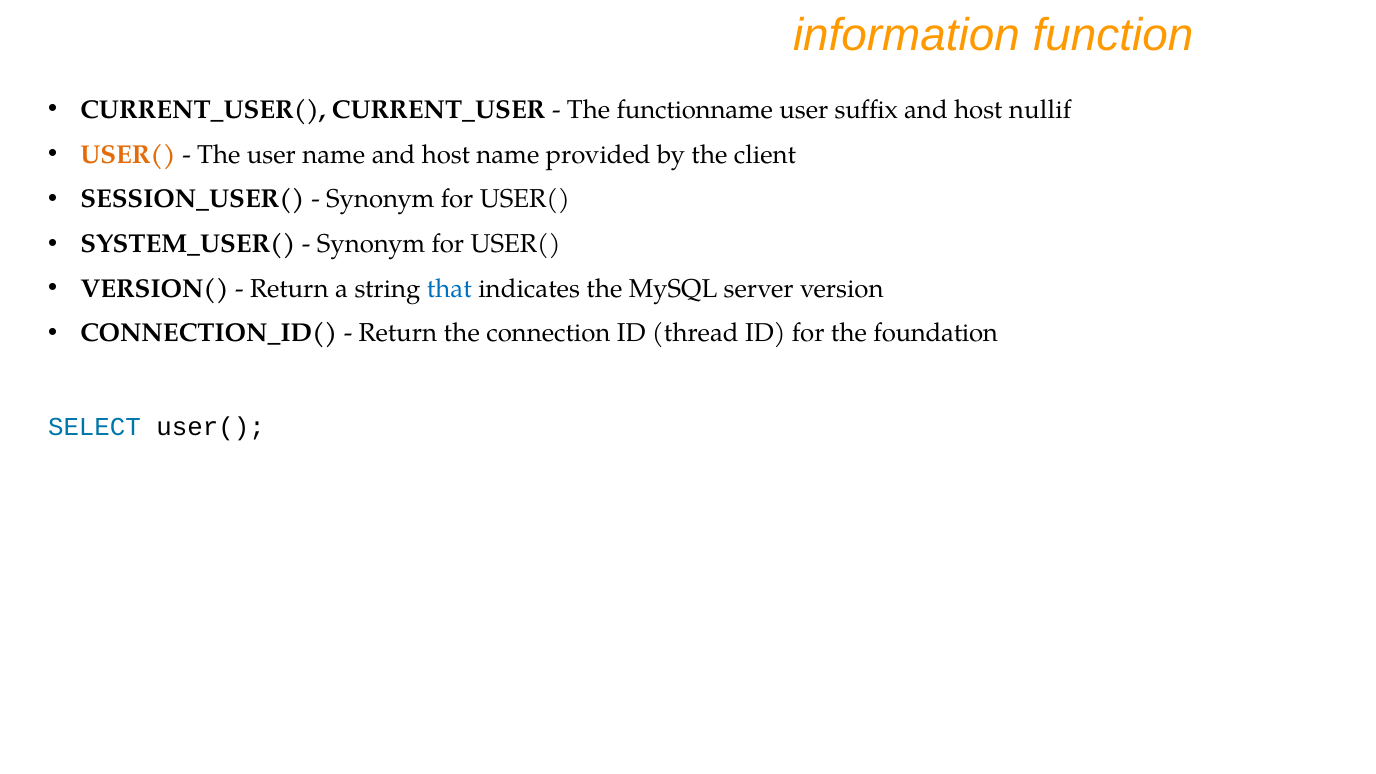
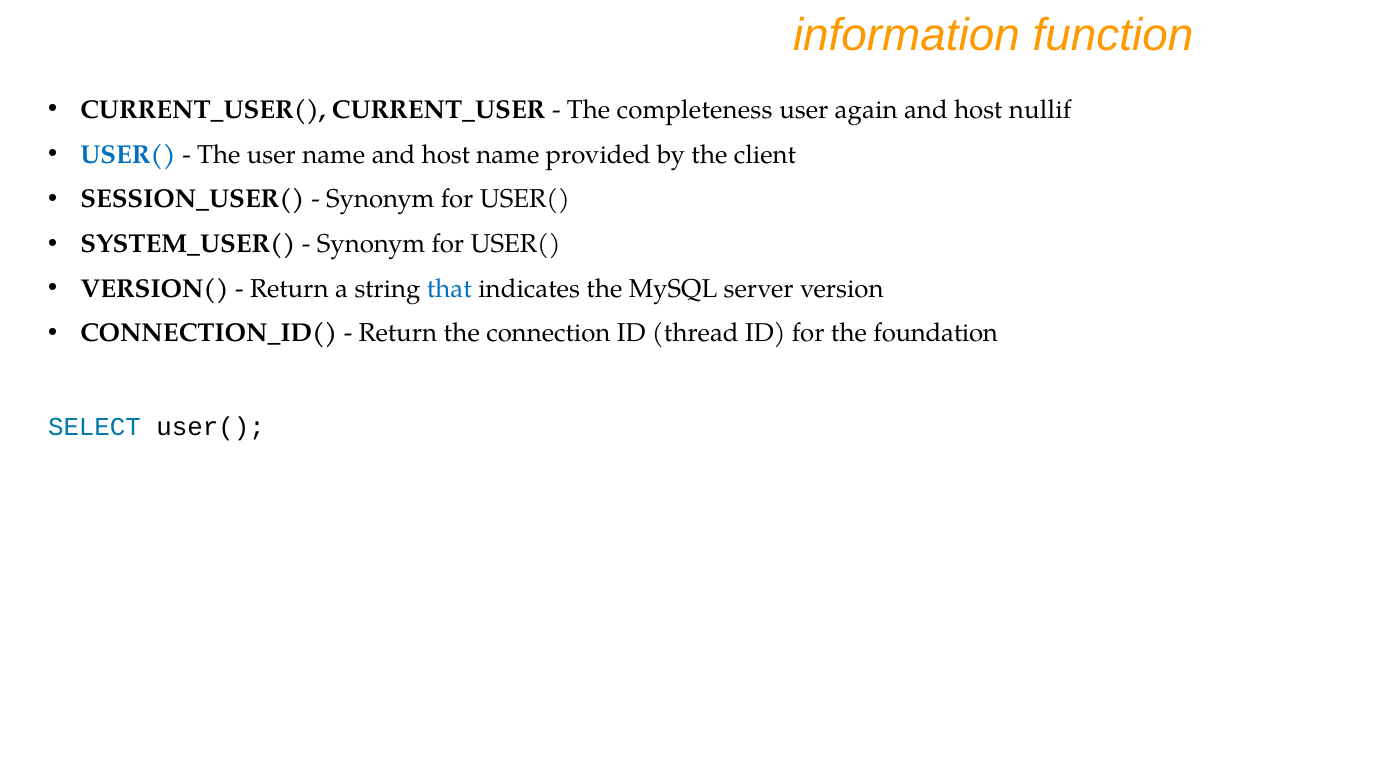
functionname: functionname -> completeness
suffix: suffix -> again
USER( at (128, 154) colour: orange -> blue
